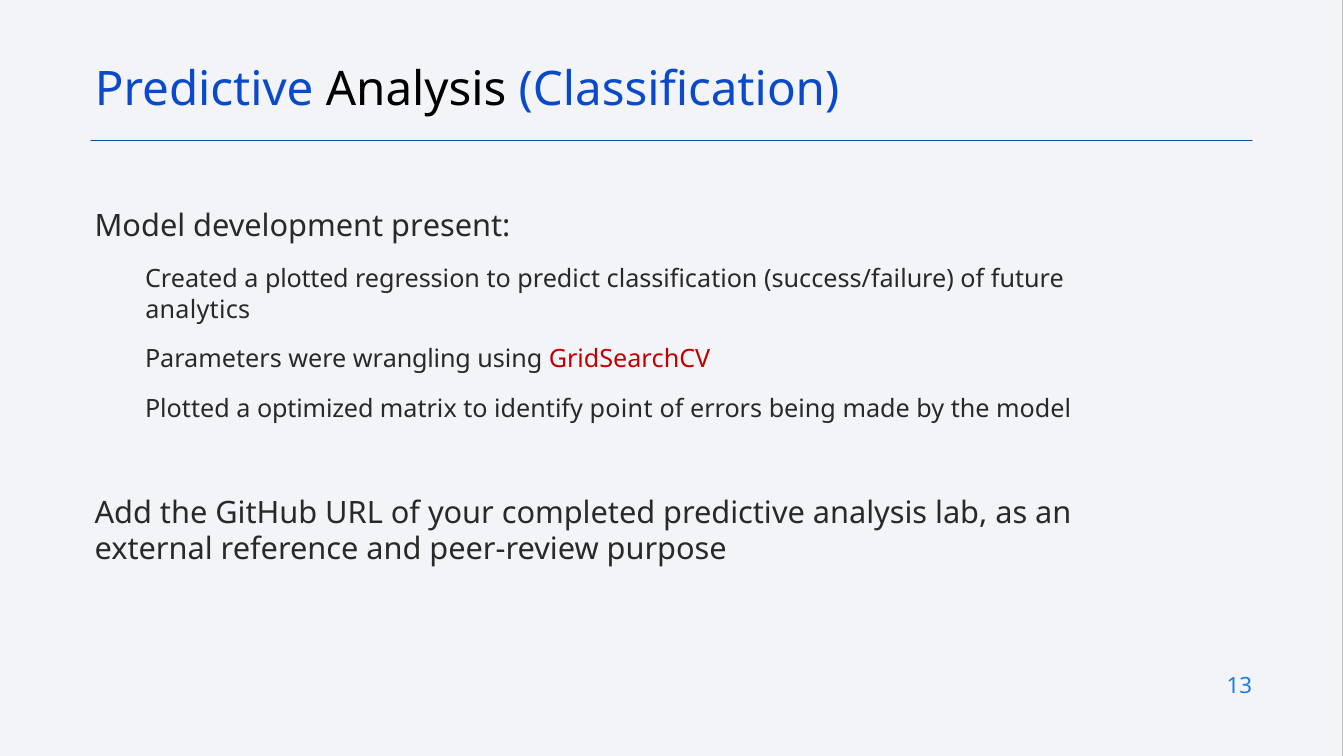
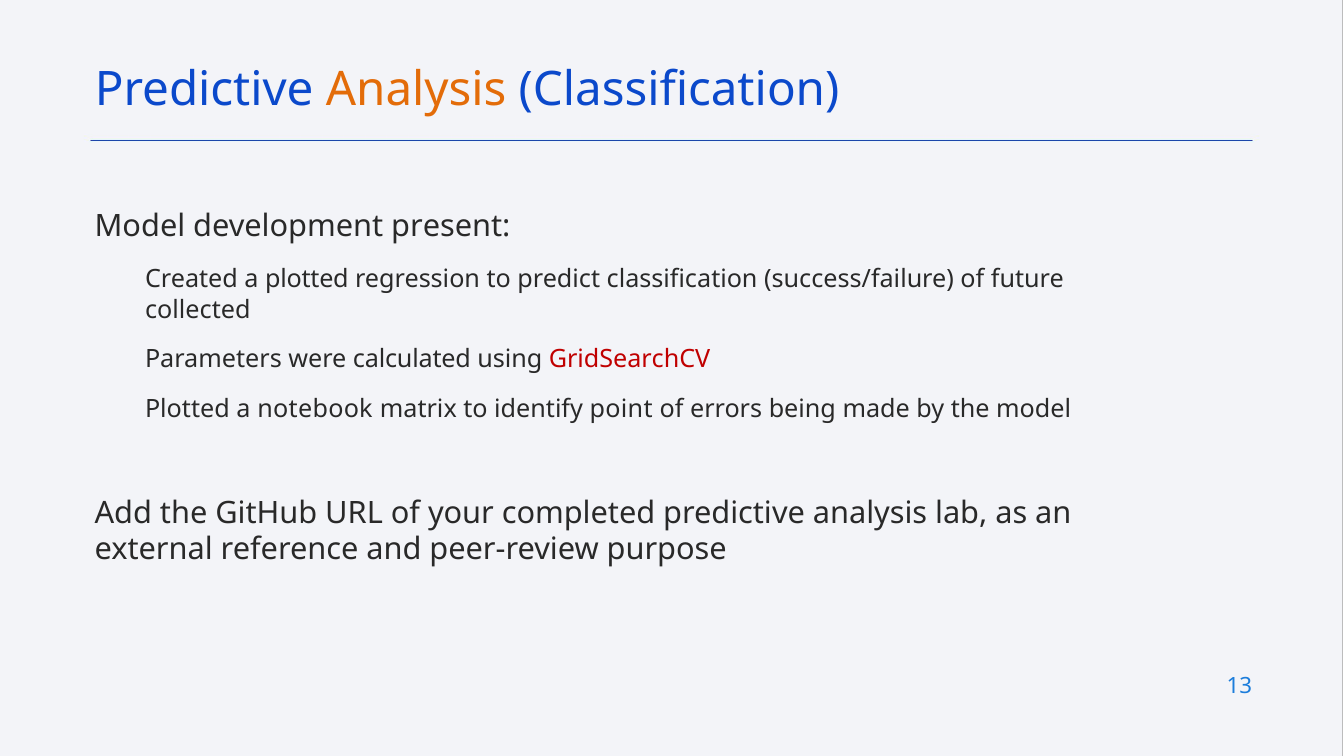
Analysis at (416, 90) colour: black -> orange
analytics: analytics -> collected
wrangling: wrangling -> calculated
optimized: optimized -> notebook
